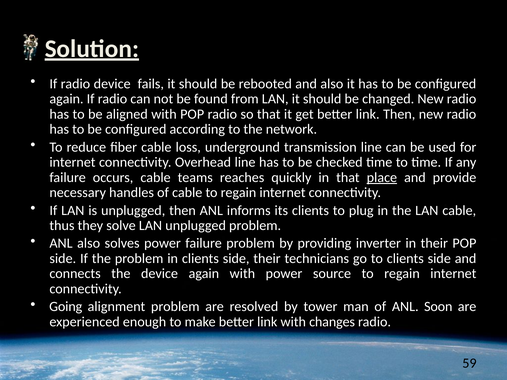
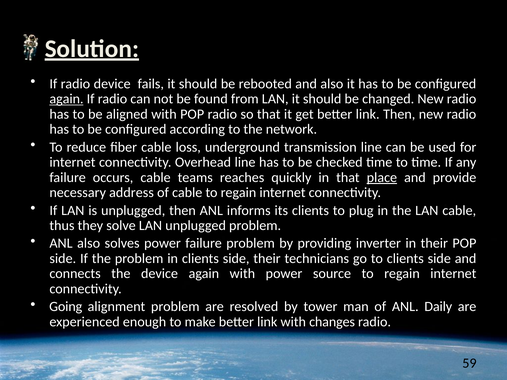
again at (66, 99) underline: none -> present
handles: handles -> address
Soon: Soon -> Daily
